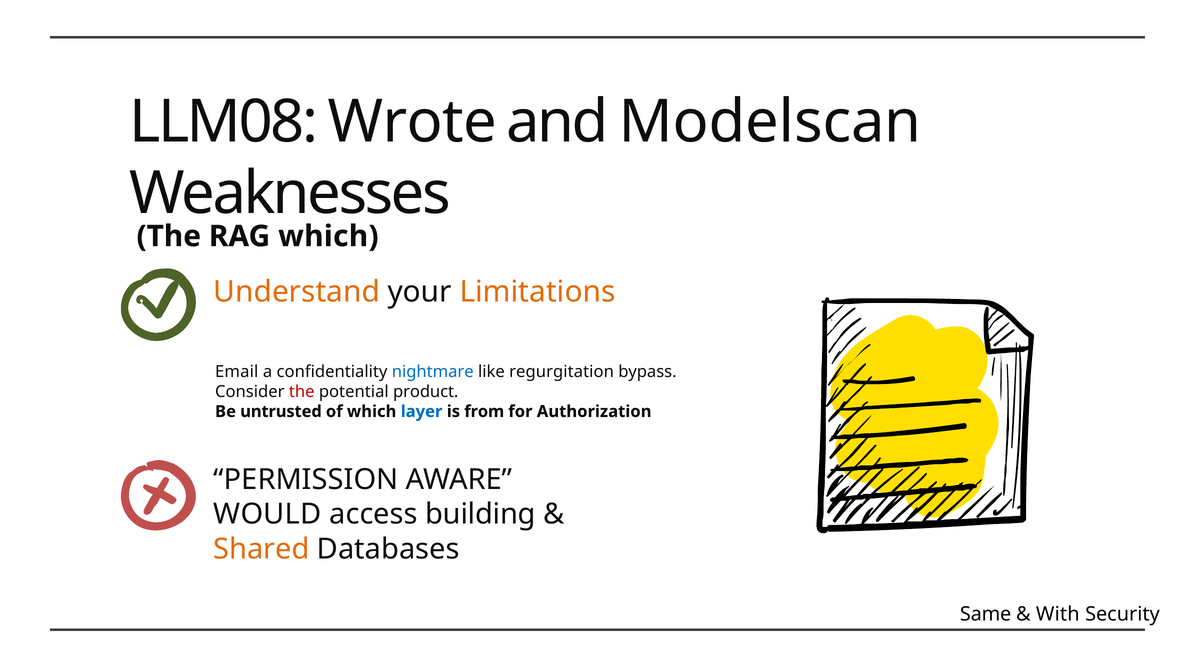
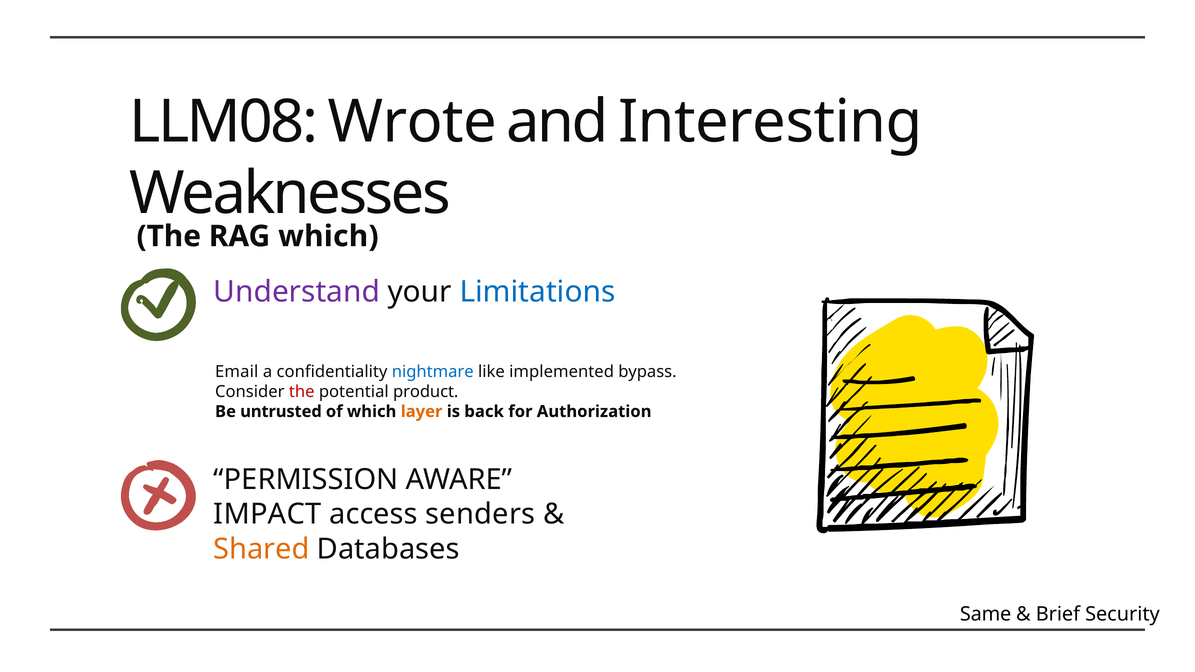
Modelscan: Modelscan -> Interesting
Understand colour: orange -> purple
Limitations colour: orange -> blue
regurgitation: regurgitation -> implemented
layer colour: blue -> orange
from: from -> back
WOULD: WOULD -> IMPACT
building: building -> senders
With: With -> Brief
